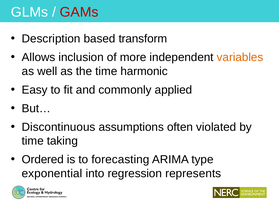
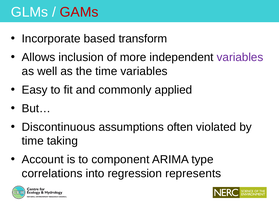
Description: Description -> Incorporate
variables at (240, 57) colour: orange -> purple
time harmonic: harmonic -> variables
Ordered: Ordered -> Account
forecasting: forecasting -> component
exponential: exponential -> correlations
